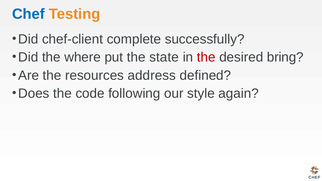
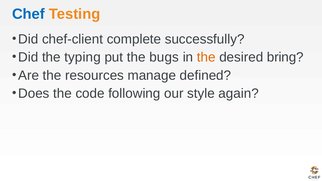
where: where -> typing
state: state -> bugs
the at (206, 57) colour: red -> orange
address: address -> manage
